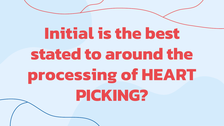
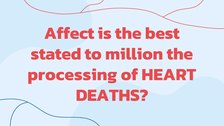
Initial: Initial -> Affect
around: around -> million
PICKING: PICKING -> DEATHS
